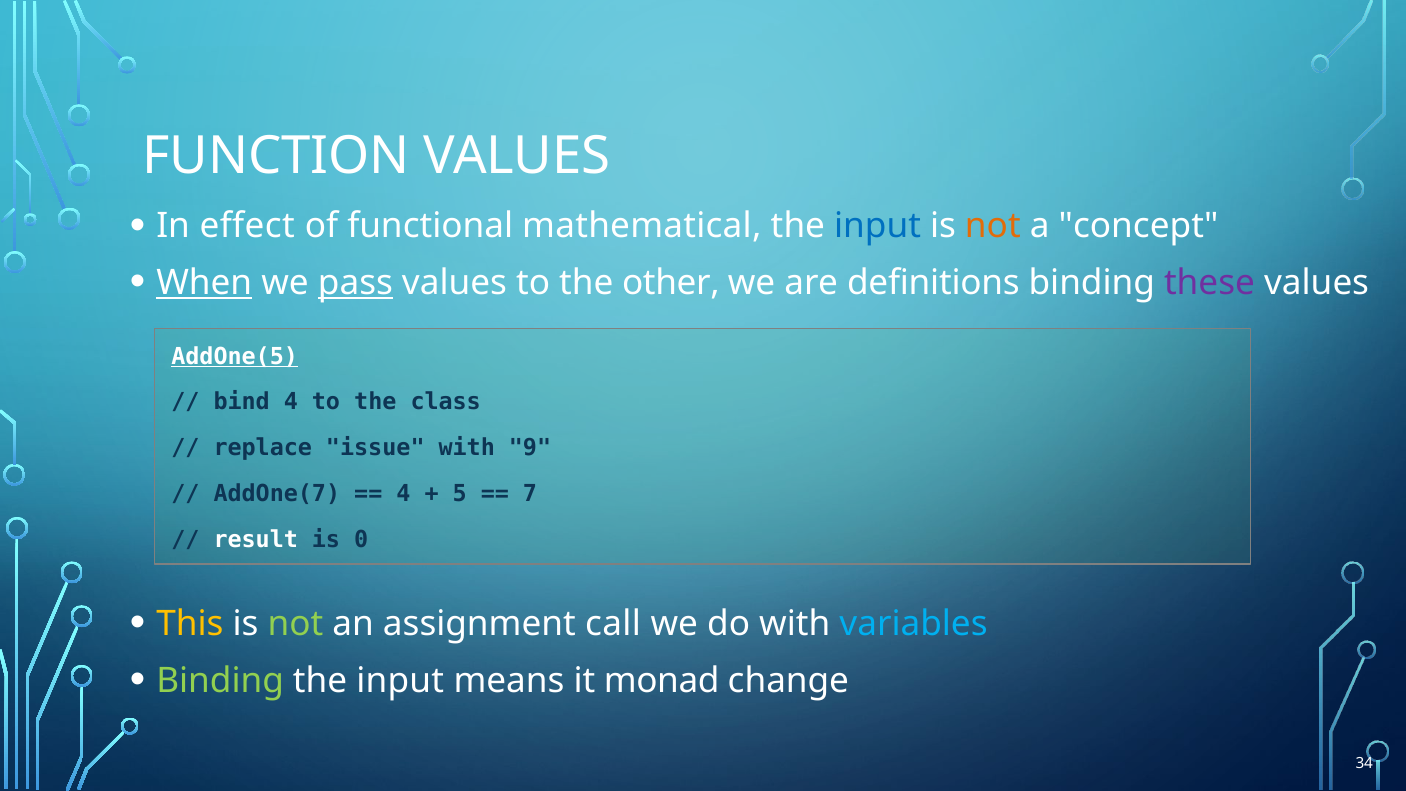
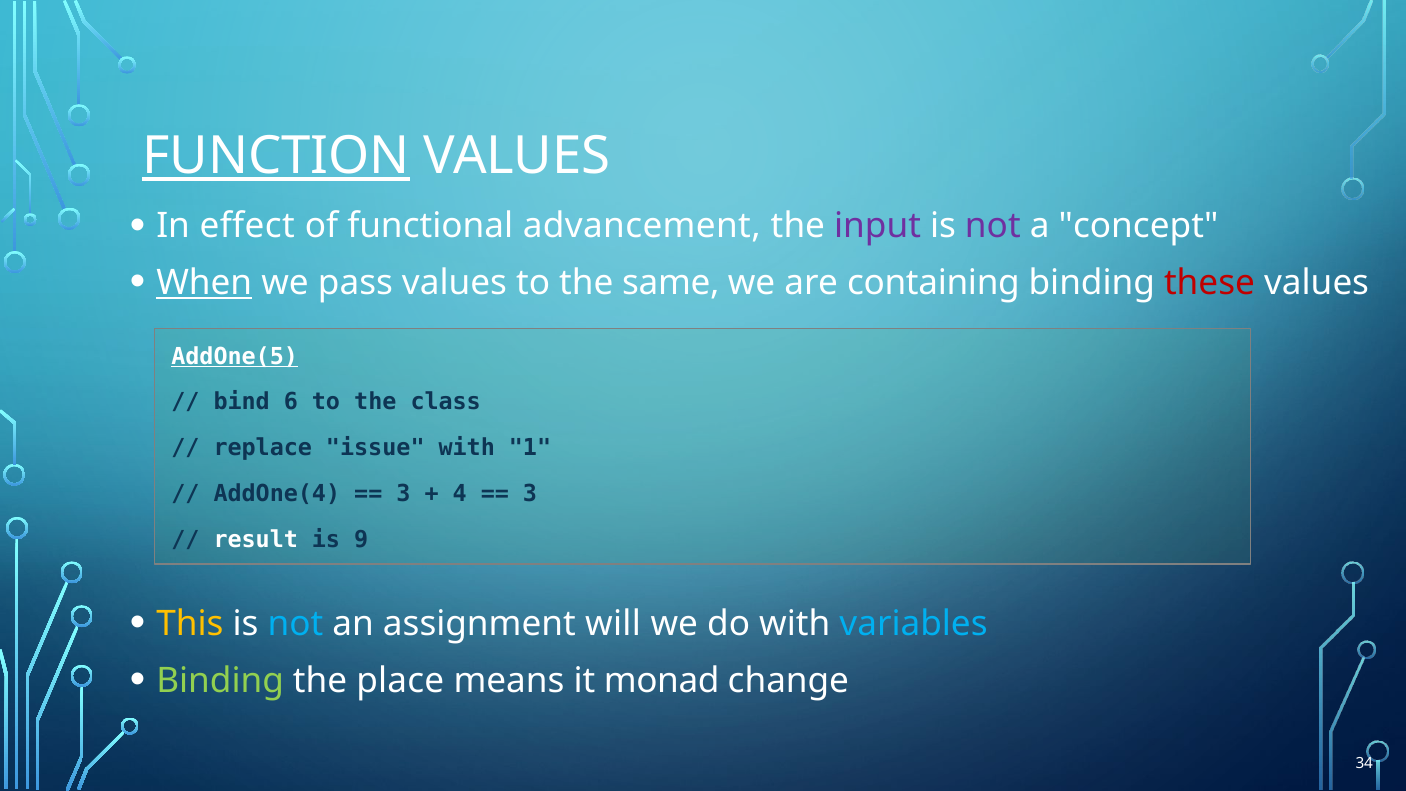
FUNCTION underline: none -> present
mathematical: mathematical -> advancement
input at (878, 226) colour: blue -> purple
not at (993, 226) colour: orange -> purple
pass underline: present -> none
other: other -> same
definitions: definitions -> containing
these colour: purple -> red
bind 4: 4 -> 6
9: 9 -> 1
AddOne(7: AddOne(7 -> AddOne(4
4 at (403, 493): 4 -> 3
5: 5 -> 4
7 at (530, 493): 7 -> 3
0: 0 -> 9
not at (295, 624) colour: light green -> light blue
call: call -> will
input at (400, 681): input -> place
